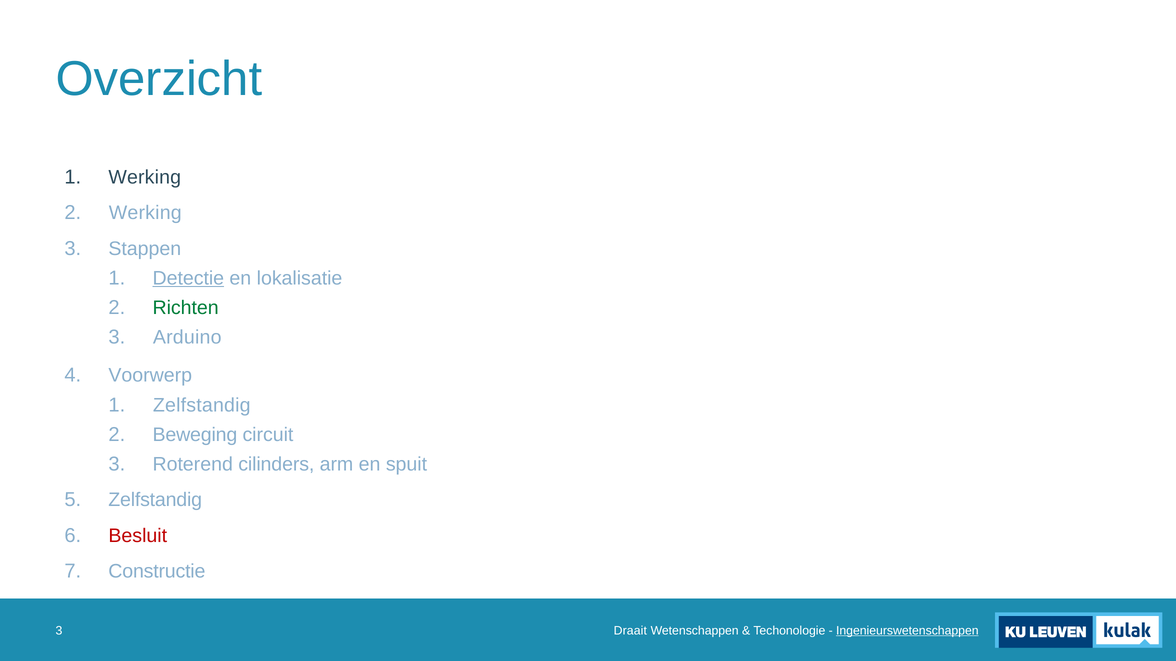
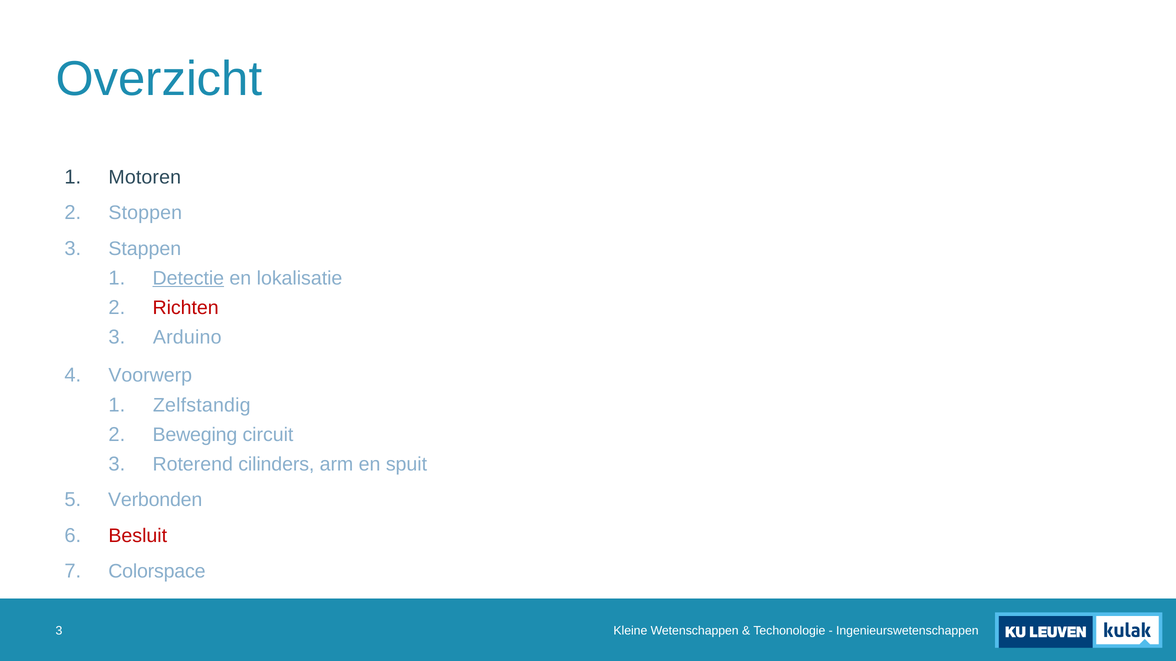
Werking at (145, 177): Werking -> Motoren
Werking at (145, 213): Werking -> Stoppen
Richten colour: green -> red
Zelfstandig at (155, 500): Zelfstandig -> Verbonden
Constructie: Constructie -> Colorspace
Draait: Draait -> Kleine
Ingenieurswetenschappen underline: present -> none
